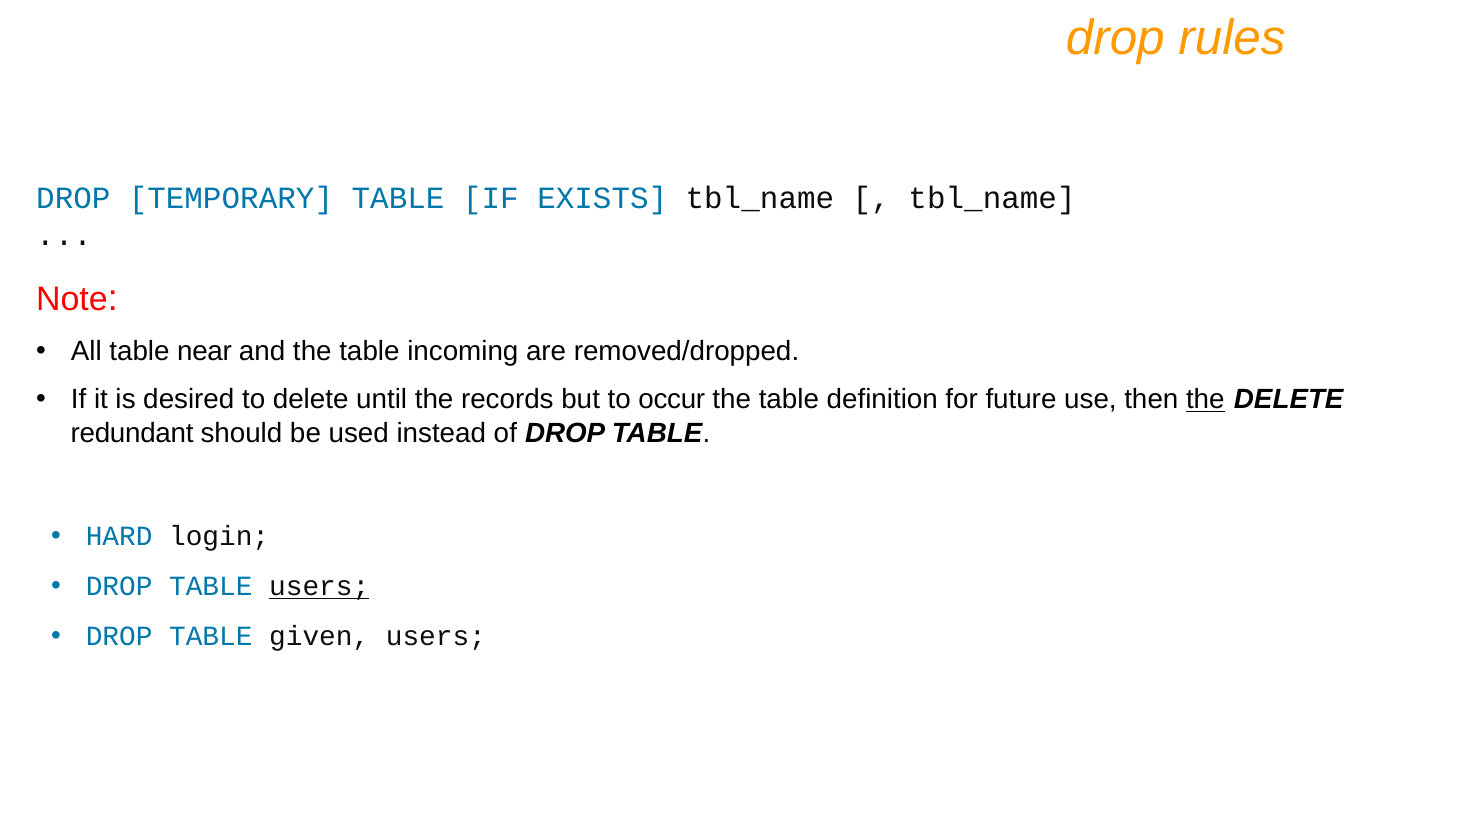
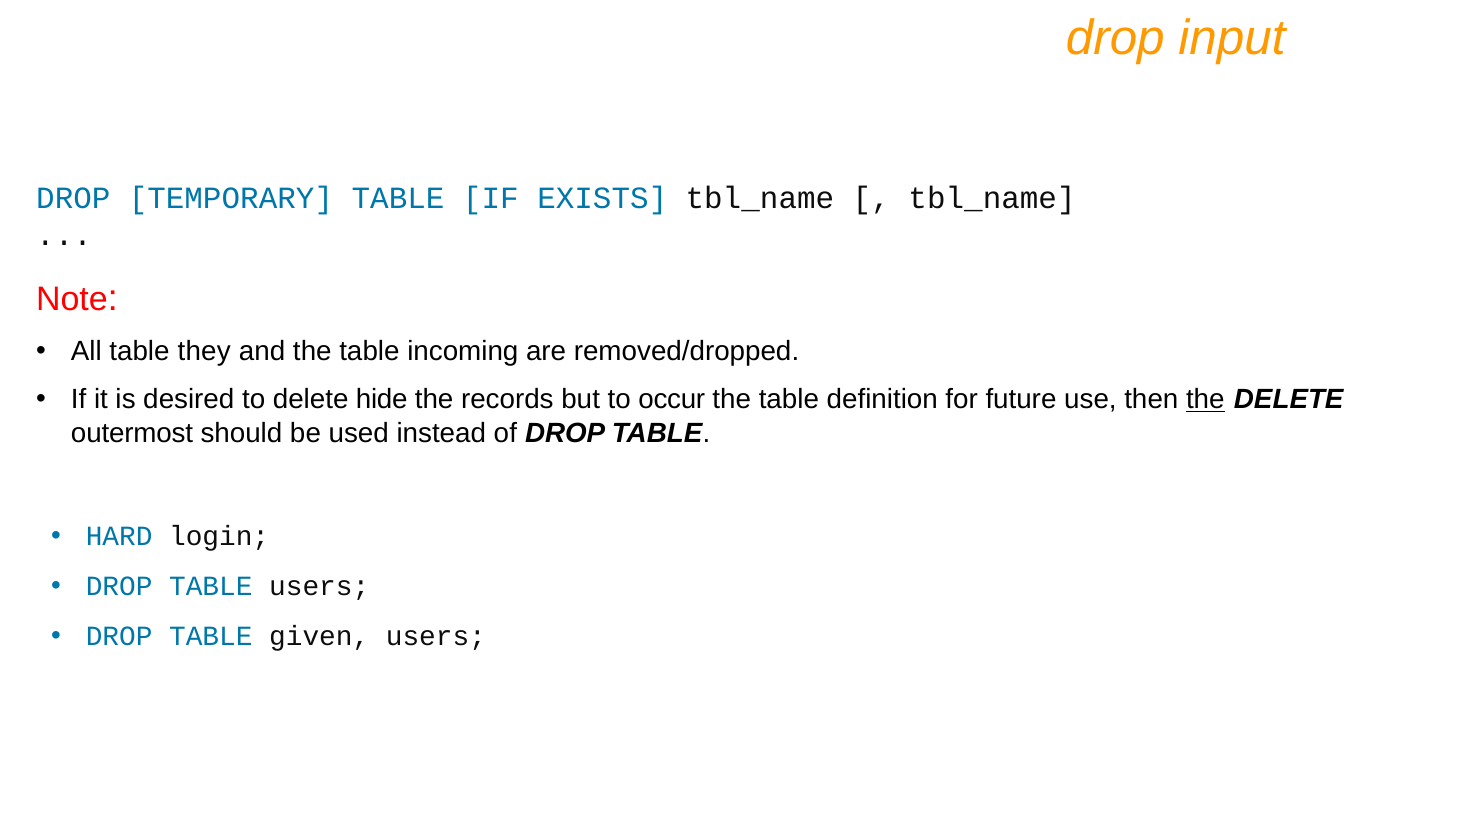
rules: rules -> input
near: near -> they
until: until -> hide
redundant: redundant -> outermost
users at (319, 586) underline: present -> none
